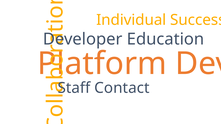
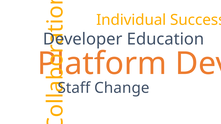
Contact: Contact -> Change
